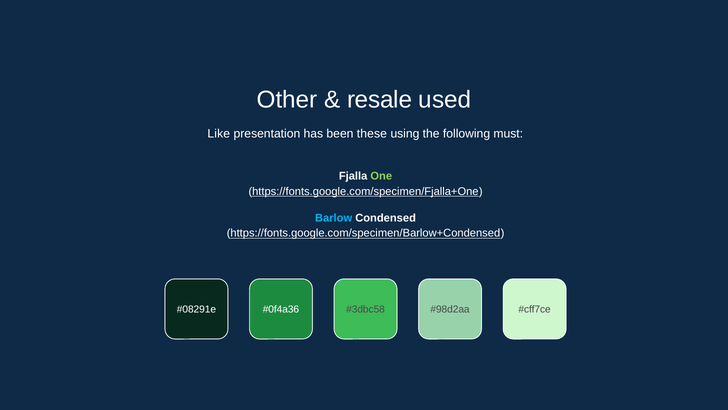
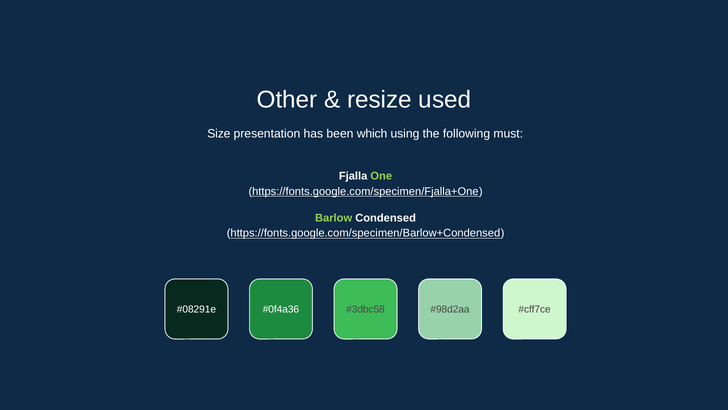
resale: resale -> resize
Like: Like -> Size
these: these -> which
Barlow colour: light blue -> light green
